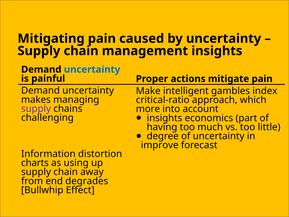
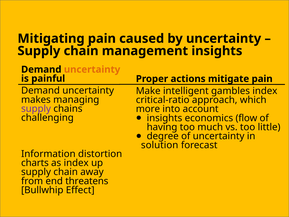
uncertainty at (92, 69) colour: blue -> orange
part: part -> flow
improve: improve -> solution
as using: using -> index
degrades: degrades -> threatens
